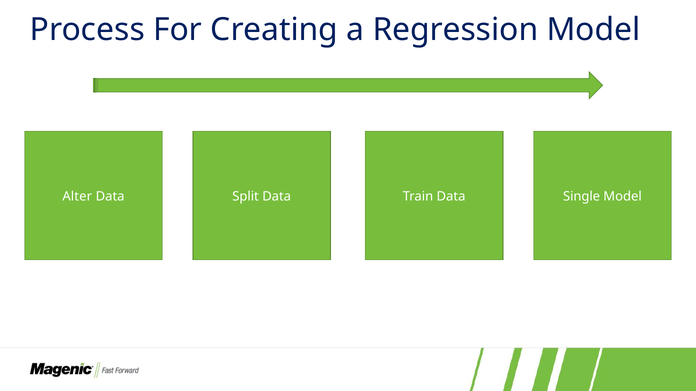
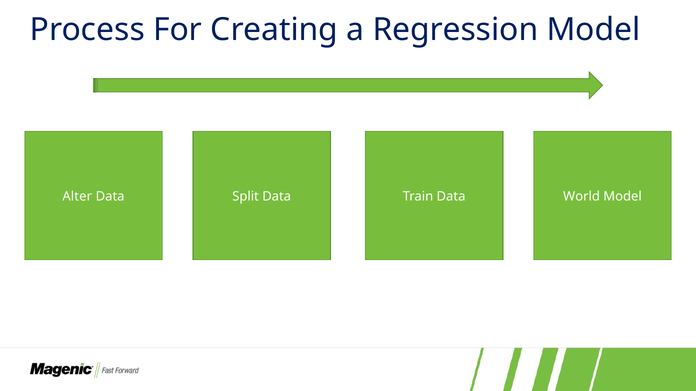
Single: Single -> World
